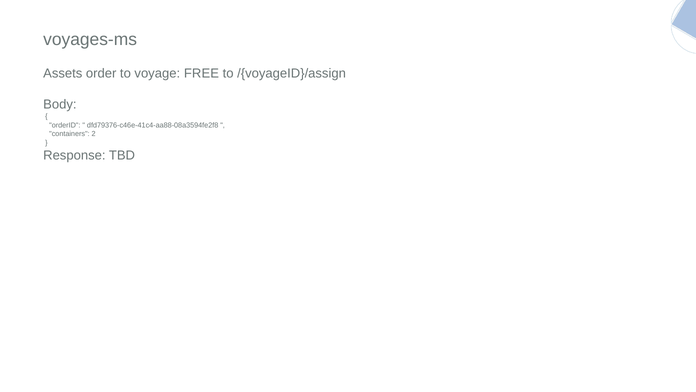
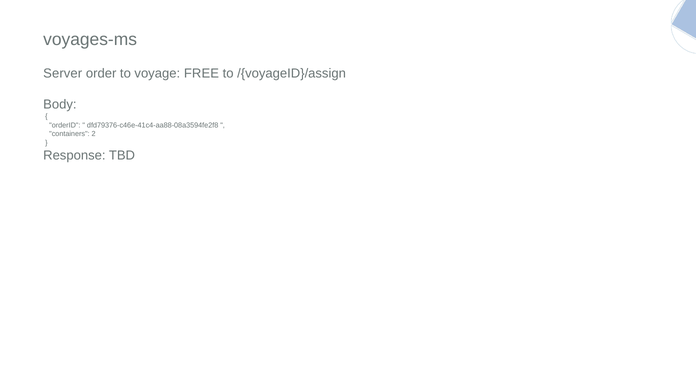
Assets: Assets -> Server
